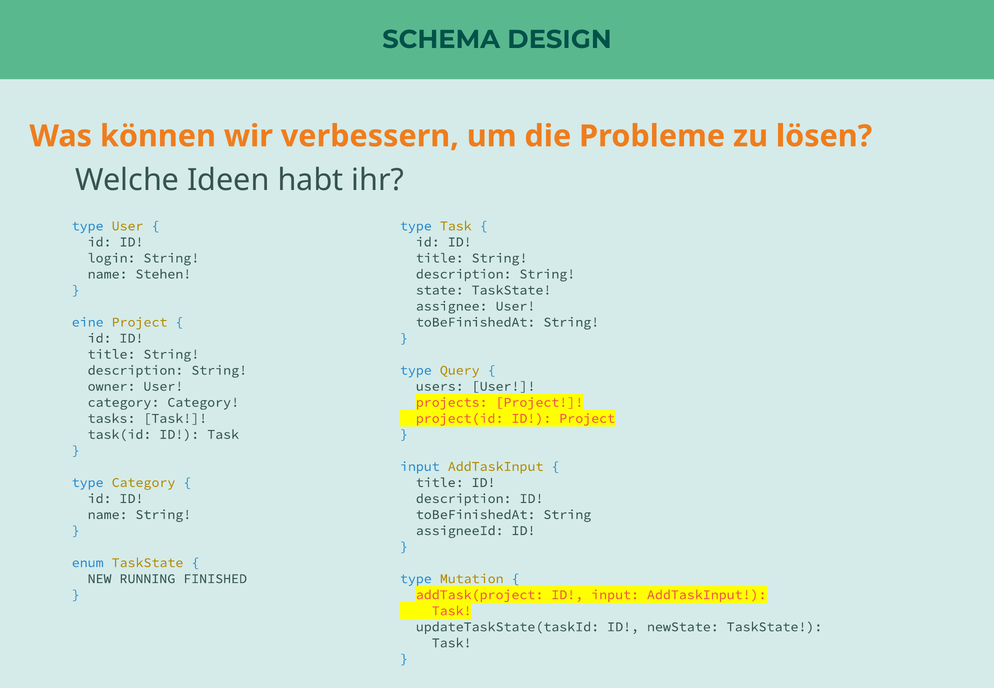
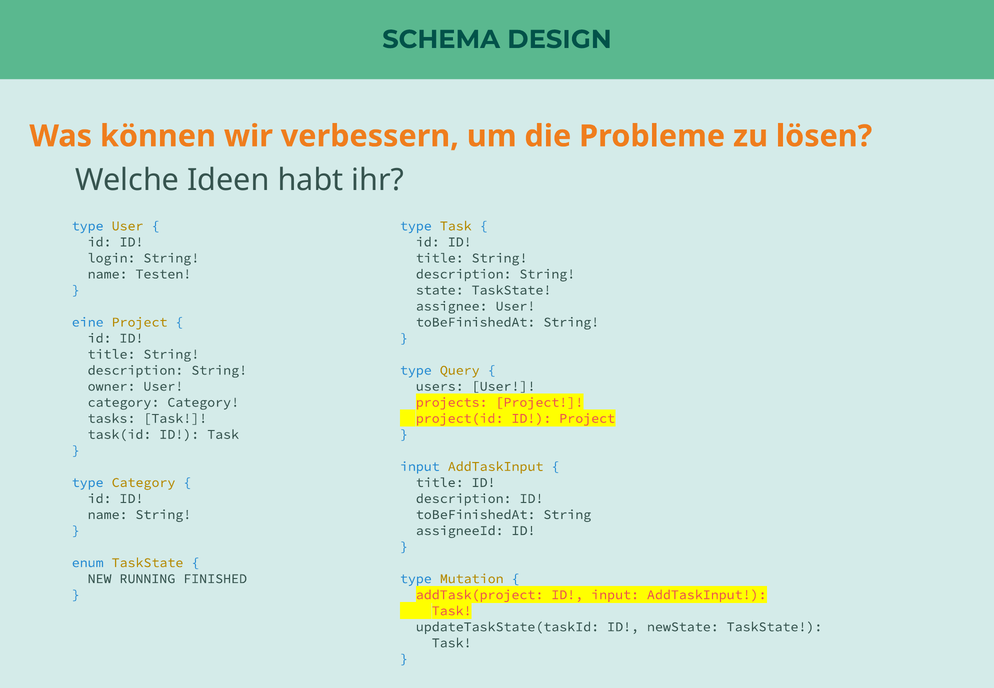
Stehen: Stehen -> Testen
